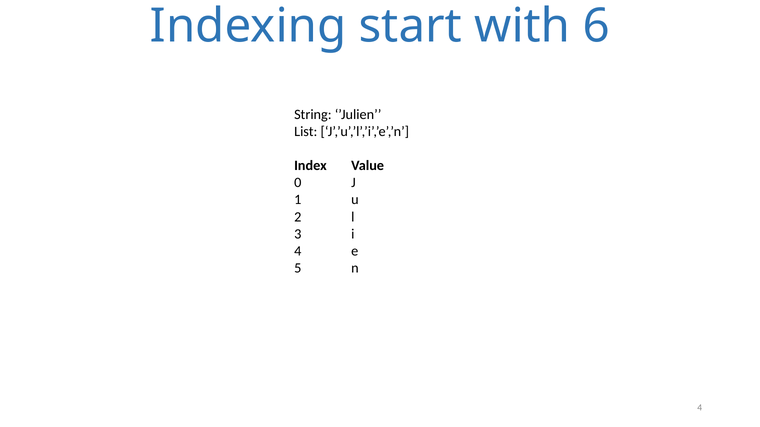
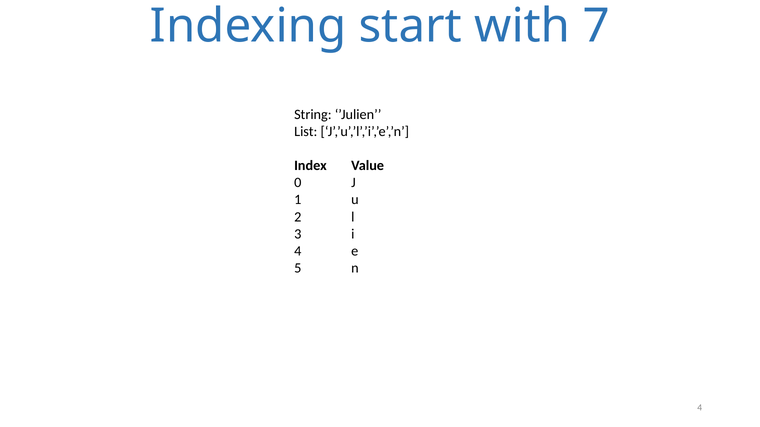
6: 6 -> 7
